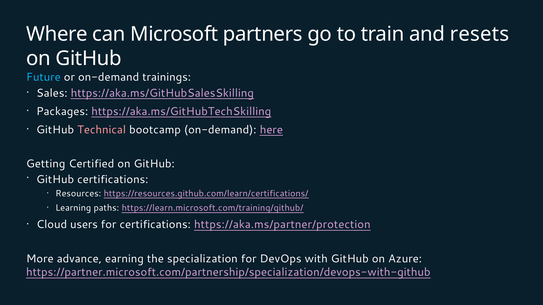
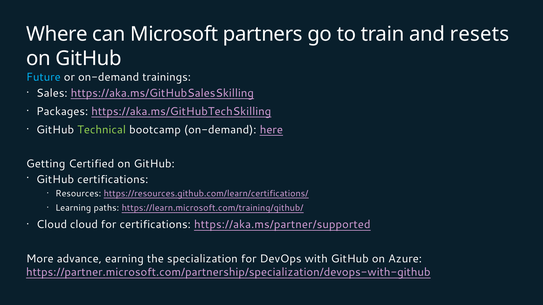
Technical colour: pink -> light green
Cloud users: users -> cloud
https://aka.ms/partner/protection: https://aka.ms/partner/protection -> https://aka.ms/partner/supported
